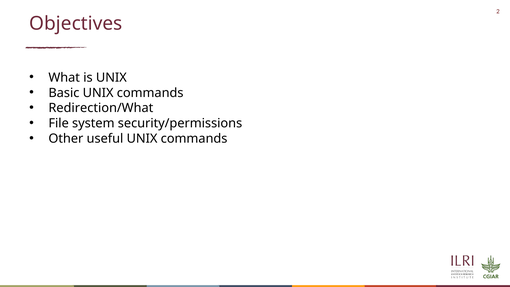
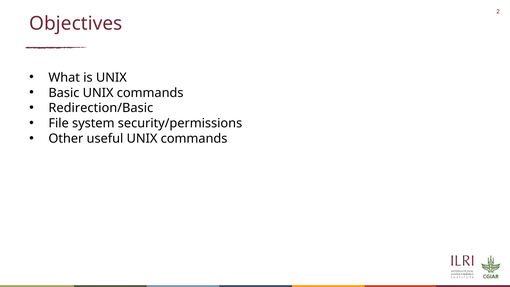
Redirection/What: Redirection/What -> Redirection/Basic
